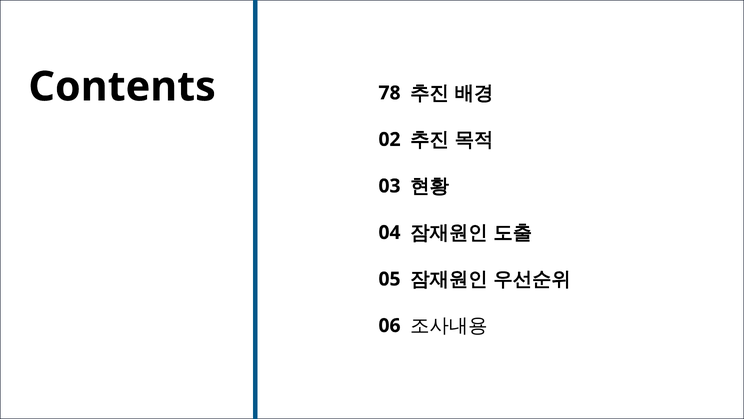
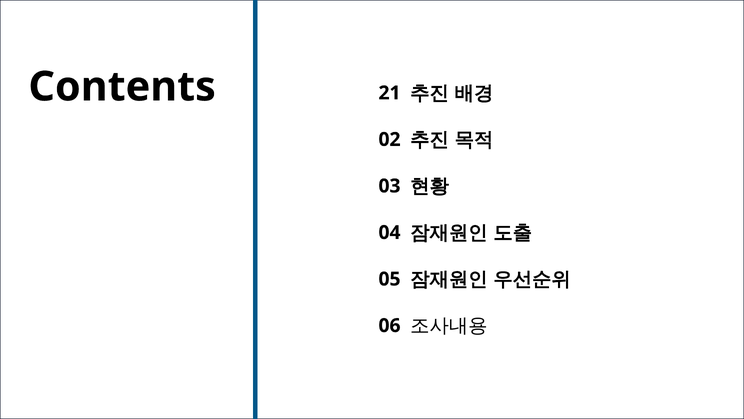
78: 78 -> 21
